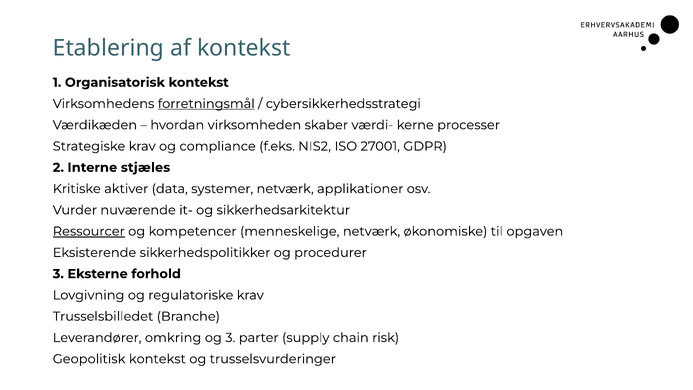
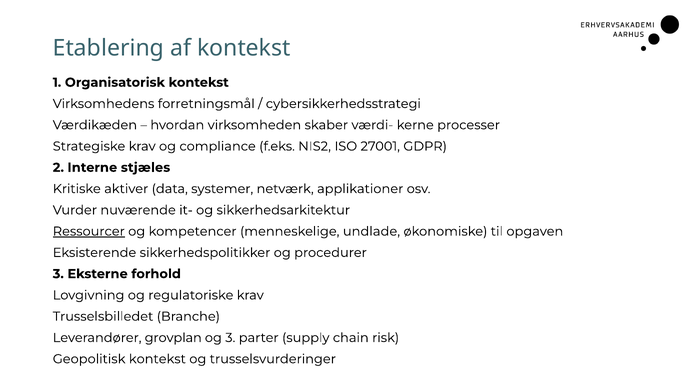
forretningsmål underline: present -> none
menneskelige netværk: netværk -> undlade
omkring: omkring -> grovplan
